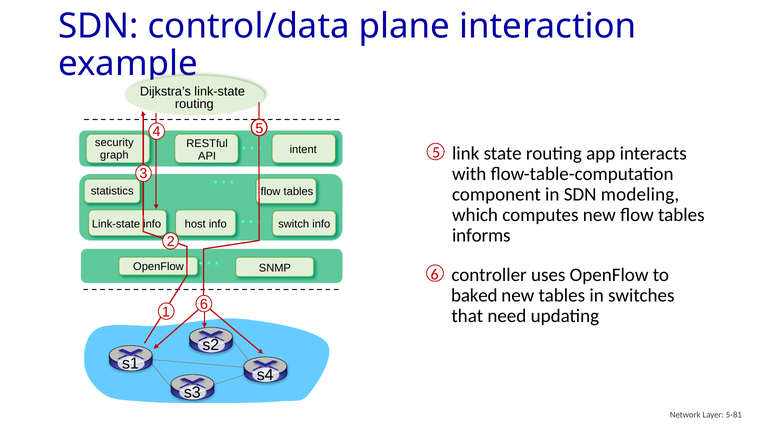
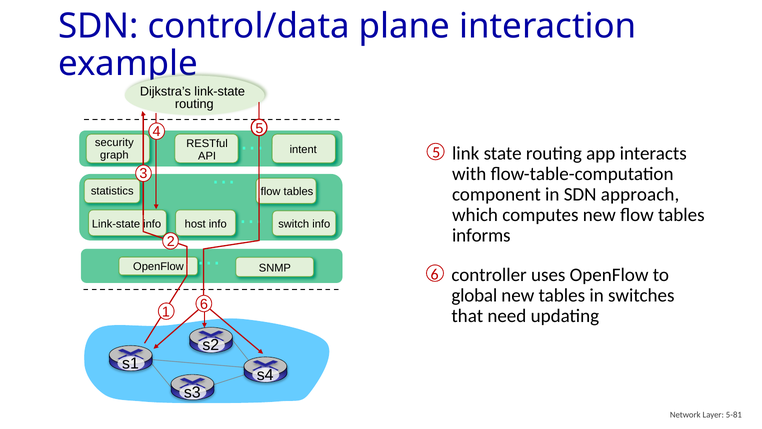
modeling: modeling -> approach
baked: baked -> global
